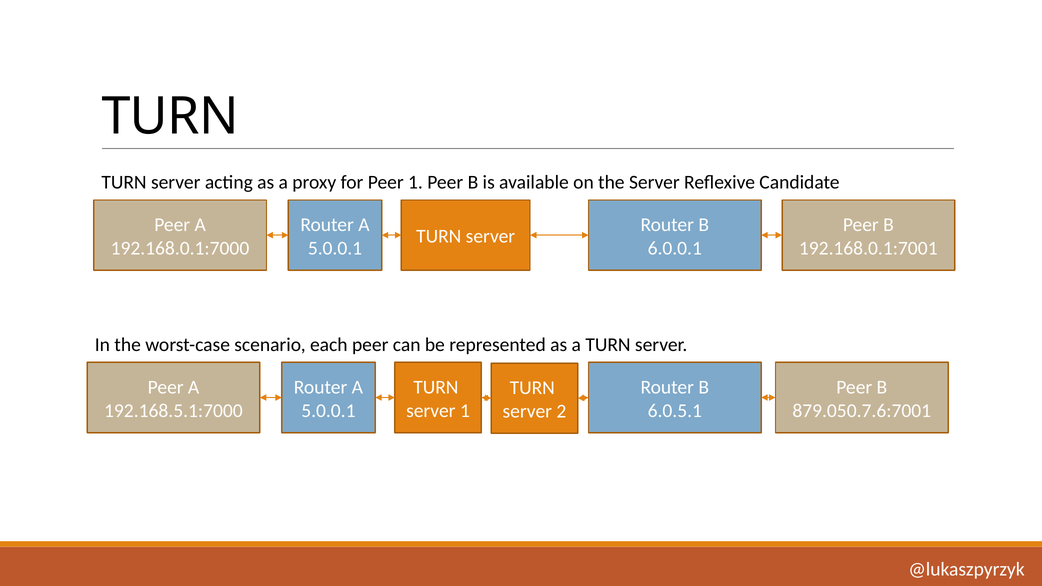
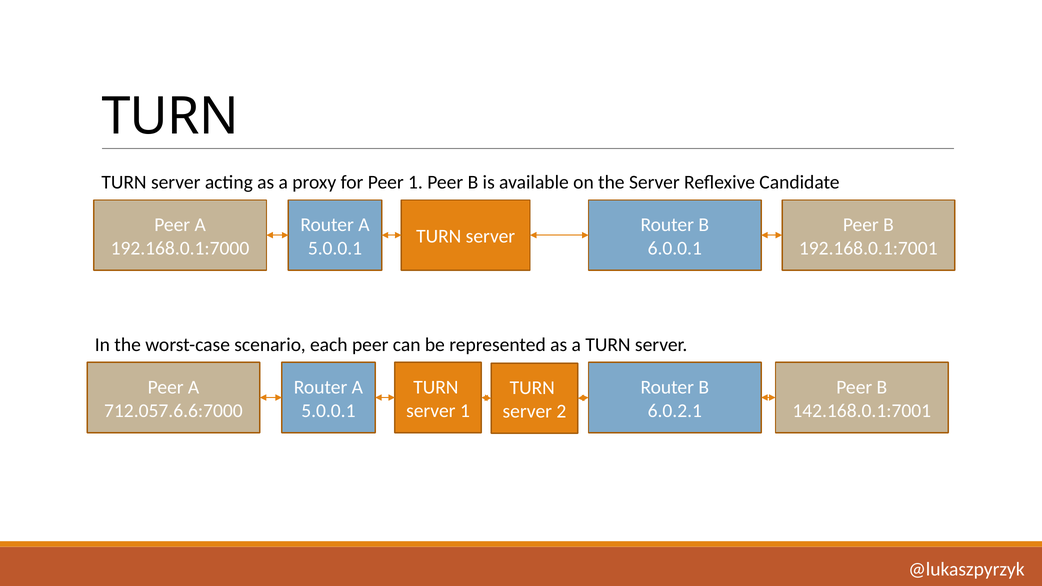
192.168.5.1:7000: 192.168.5.1:7000 -> 712.057.6.6:7000
6.0.5.1: 6.0.5.1 -> 6.0.2.1
879.050.7.6:7001: 879.050.7.6:7001 -> 142.168.0.1:7001
